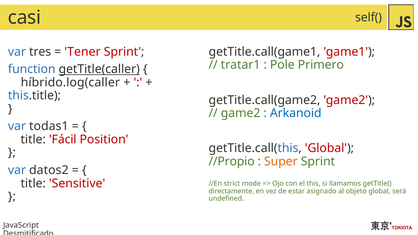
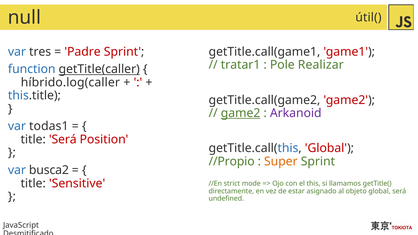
casi: casi -> null
self(: self( -> útil(
Tener: Tener -> Padre
Primero: Primero -> Realizar
game2 at (241, 113) underline: none -> present
Arkanoid colour: blue -> purple
title Fácil: Fácil -> Será
datos2: datos2 -> busca2
